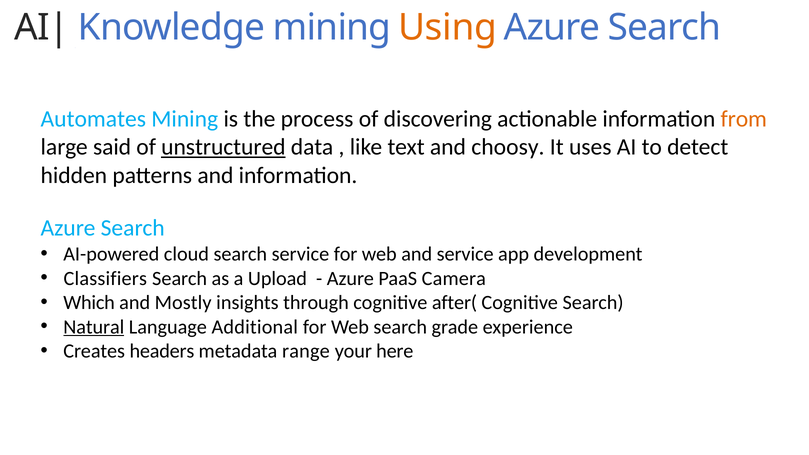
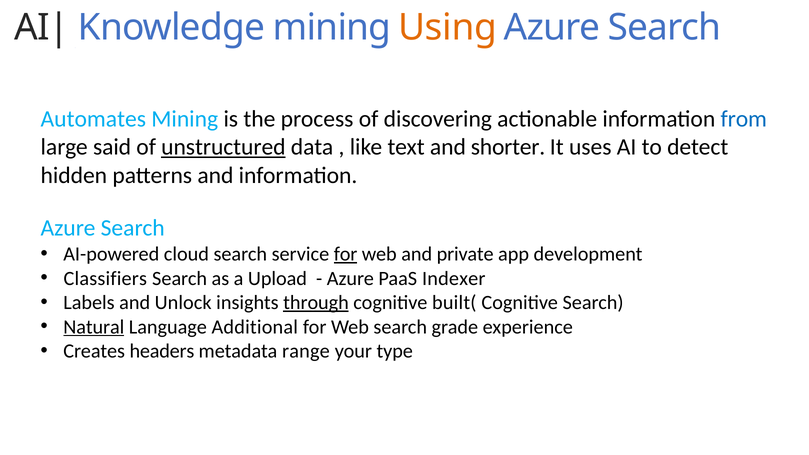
from colour: orange -> blue
choosy: choosy -> shorter
for at (346, 254) underline: none -> present
and service: service -> private
Camera: Camera -> Indexer
Which: Which -> Labels
Mostly: Mostly -> Unlock
through underline: none -> present
after(: after( -> built(
here: here -> type
